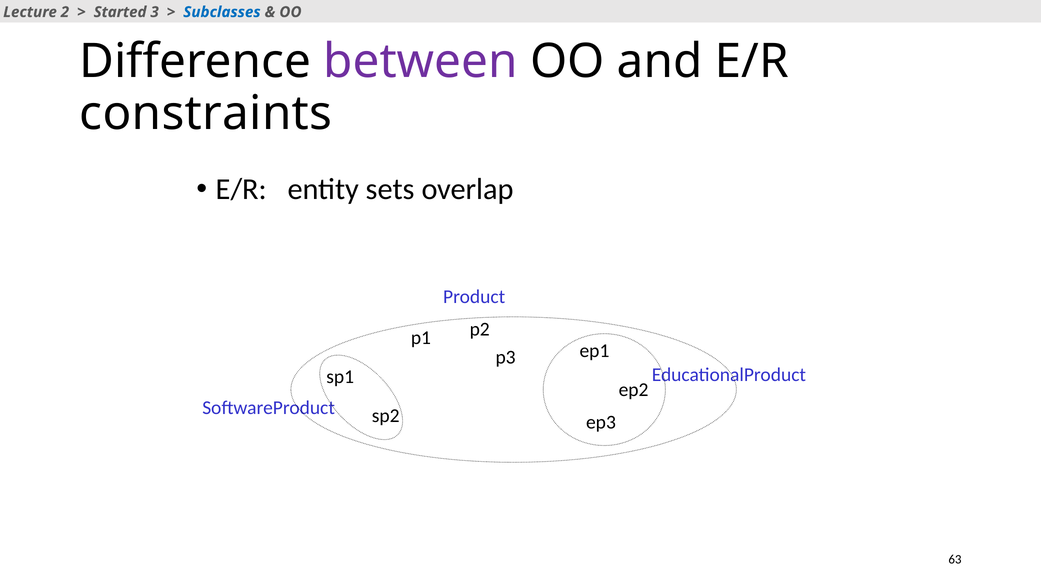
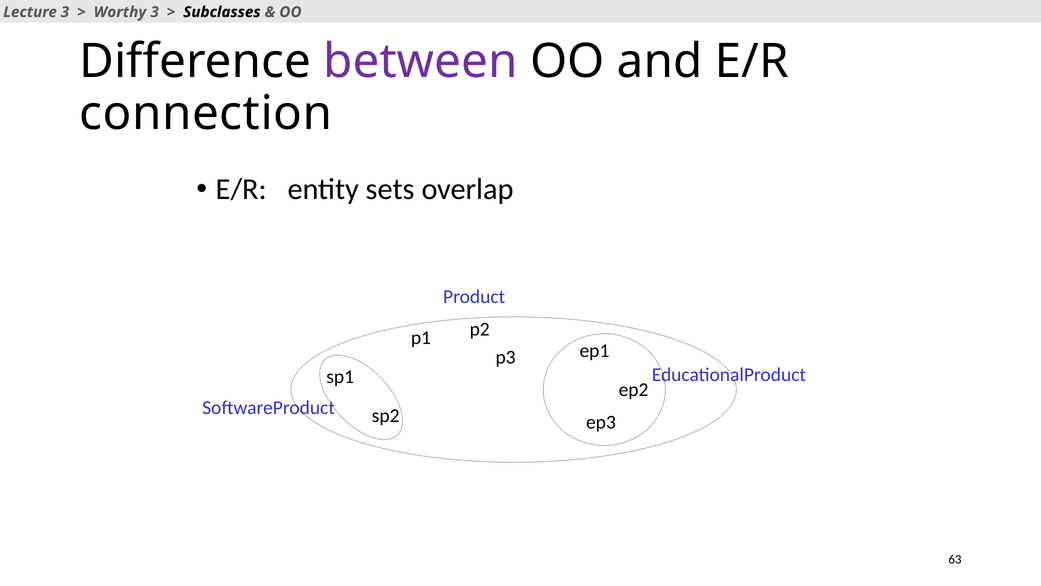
Lecture 2: 2 -> 3
Started: Started -> Worthy
Subclasses colour: blue -> black
constraints: constraints -> connection
